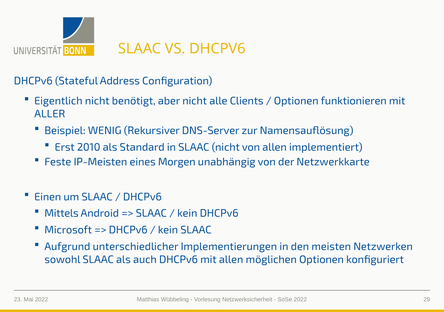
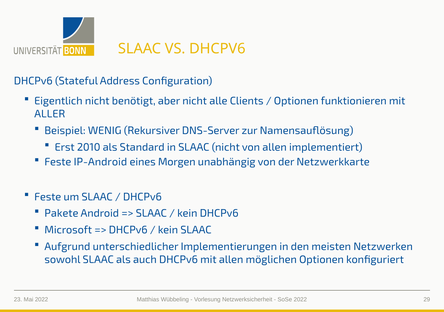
IP-Meisten: IP-Meisten -> IP-Android
Einen at (48, 196): Einen -> Feste
Mittels: Mittels -> Pakete
